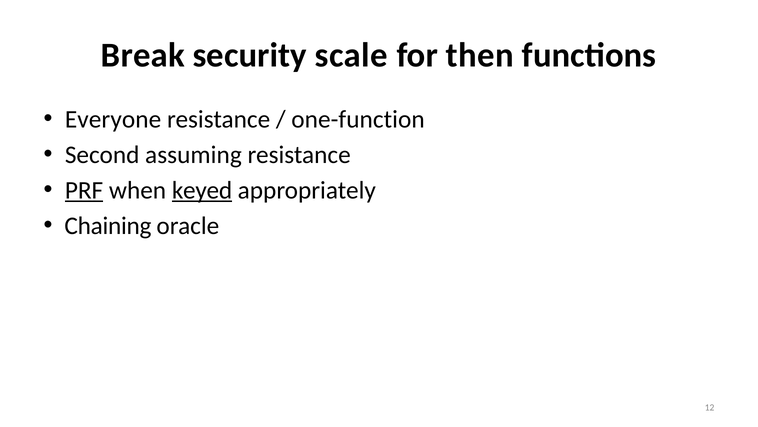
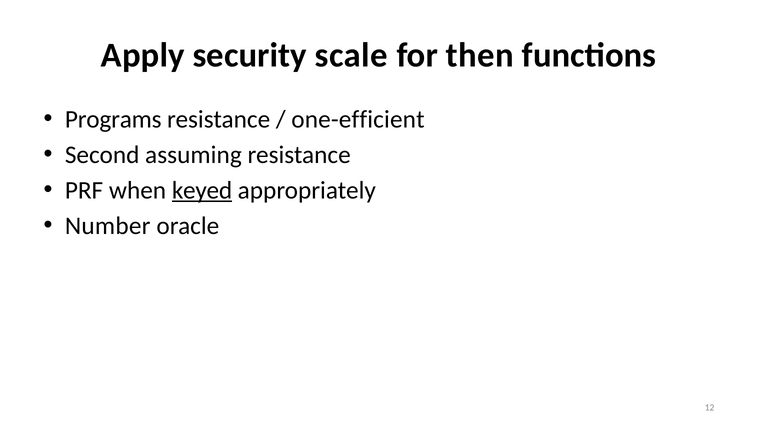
Break: Break -> Apply
Everyone: Everyone -> Programs
one-function: one-function -> one-efficient
PRF underline: present -> none
Chaining: Chaining -> Number
